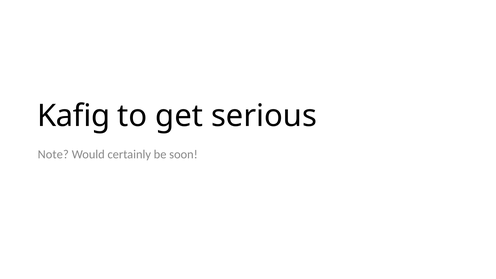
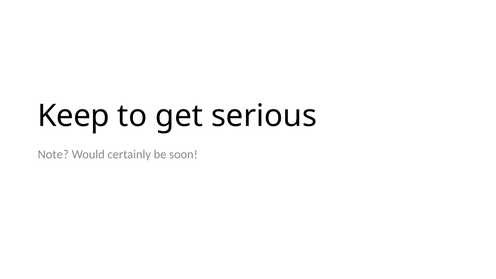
Kafig: Kafig -> Keep
